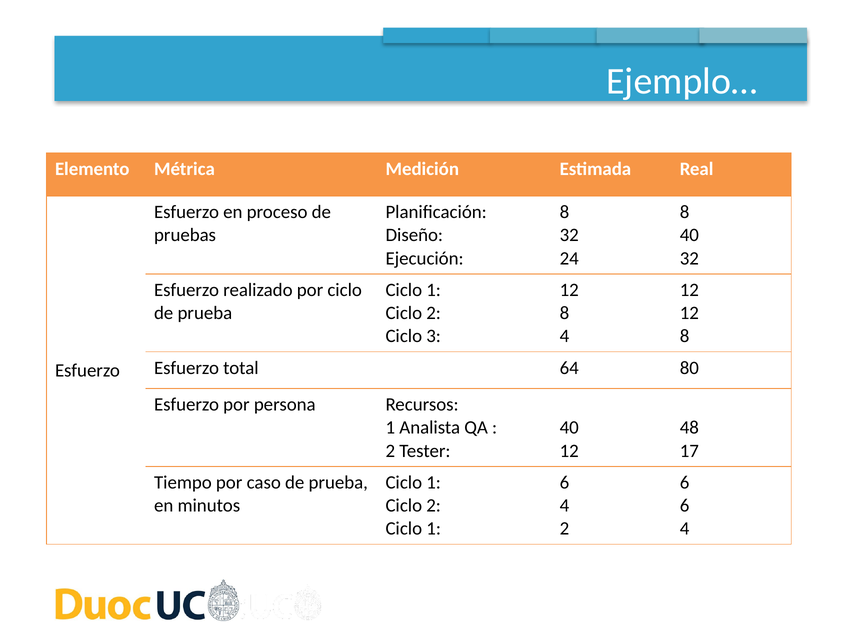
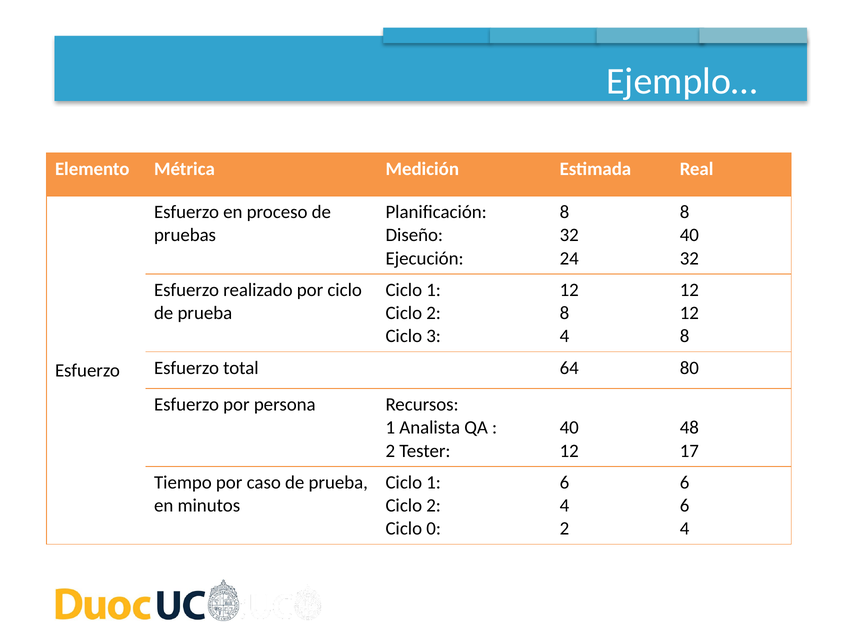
1 at (434, 529): 1 -> 0
